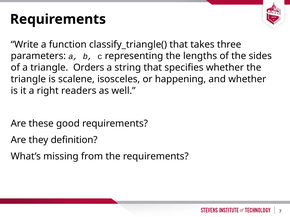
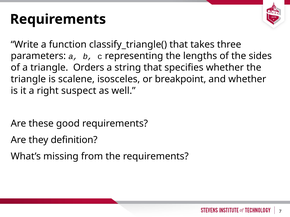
happening: happening -> breakpoint
readers: readers -> suspect
